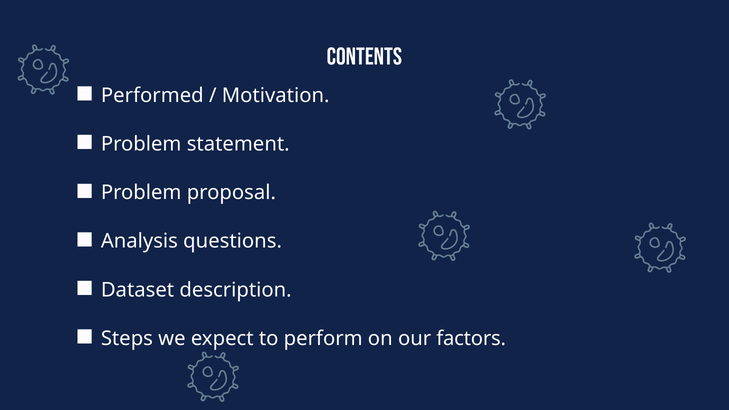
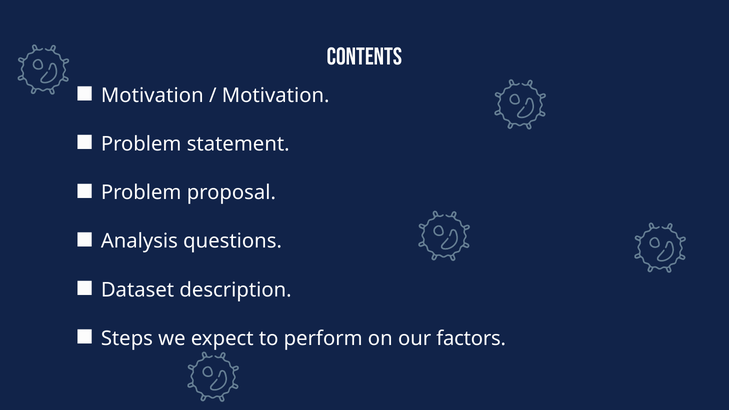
Performed at (152, 95): Performed -> Motivation
